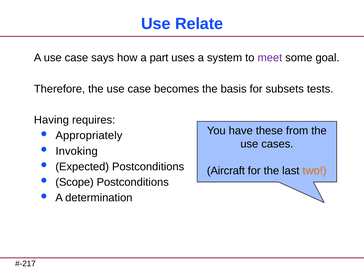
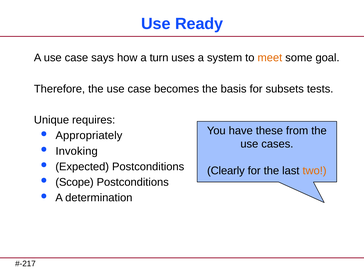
Relate: Relate -> Ready
part: part -> turn
meet colour: purple -> orange
Having: Having -> Unique
Aircraft: Aircraft -> Clearly
